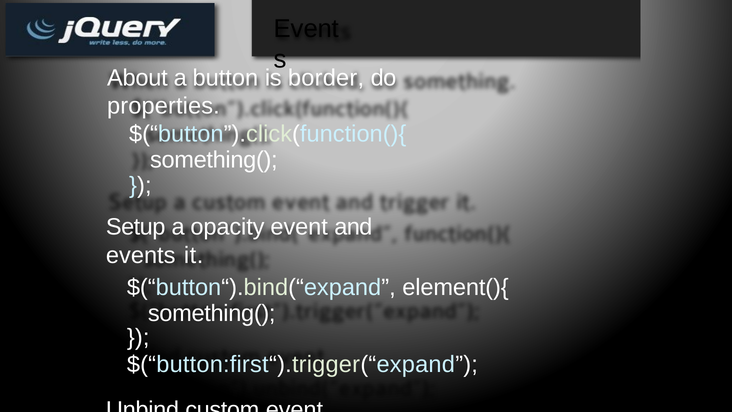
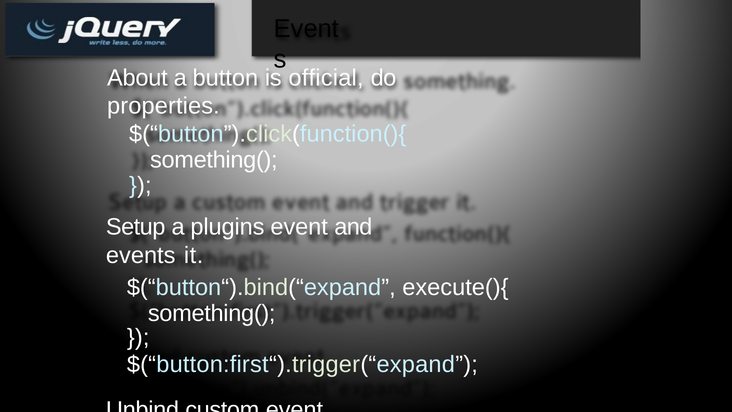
border: border -> official
opacity: opacity -> plugins
element(){: element(){ -> execute(){
